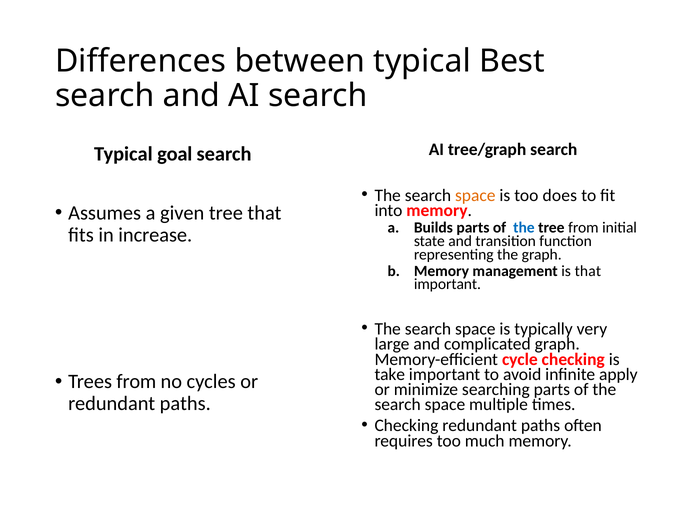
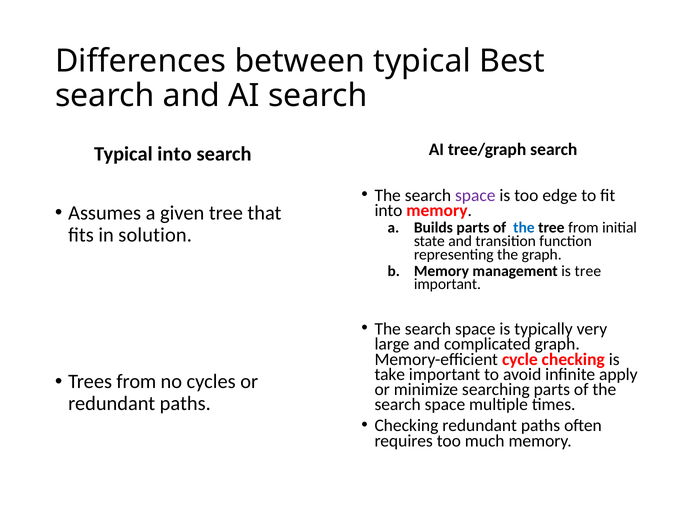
Typical goal: goal -> into
space at (475, 195) colour: orange -> purple
does: does -> edge
increase: increase -> solution
is that: that -> tree
